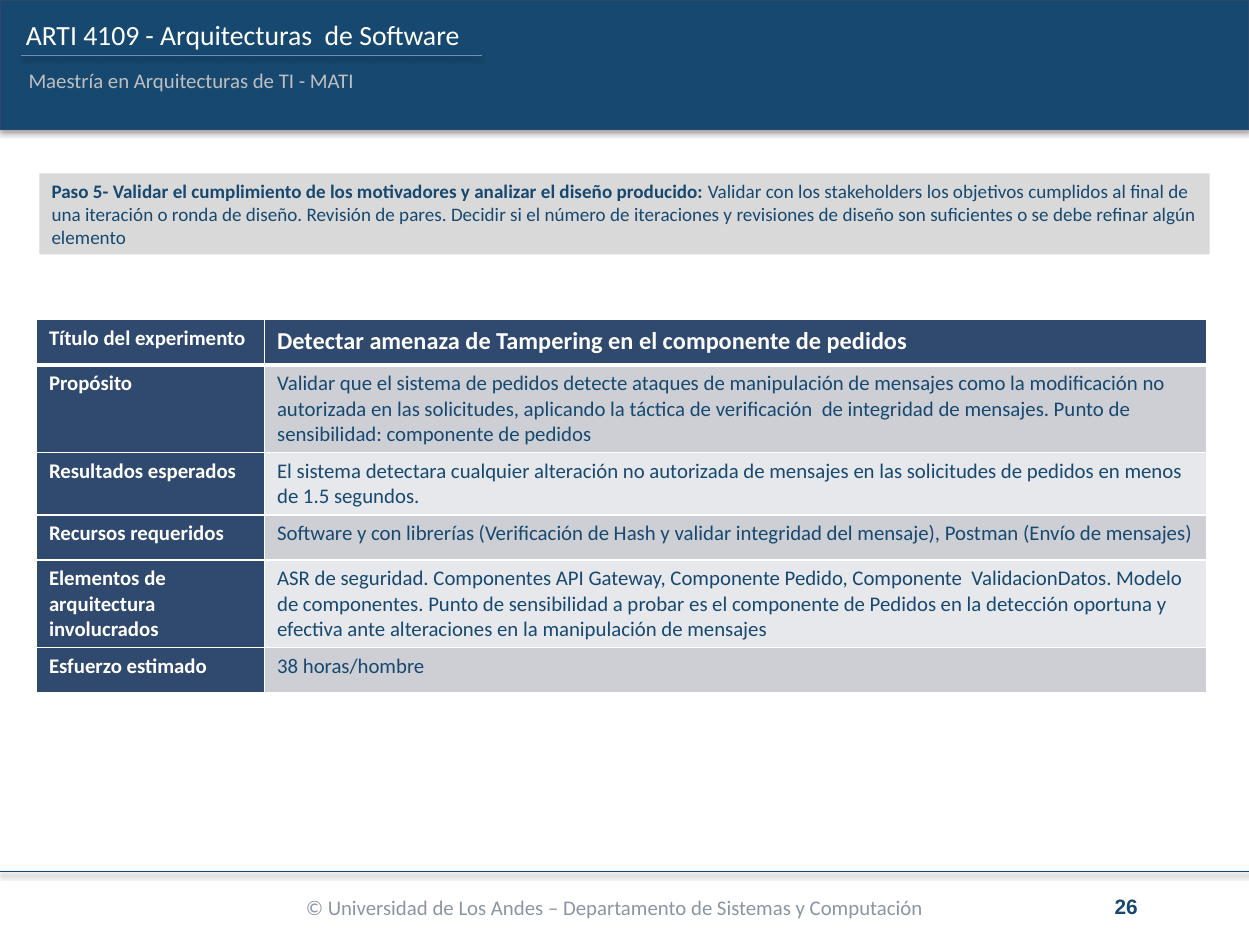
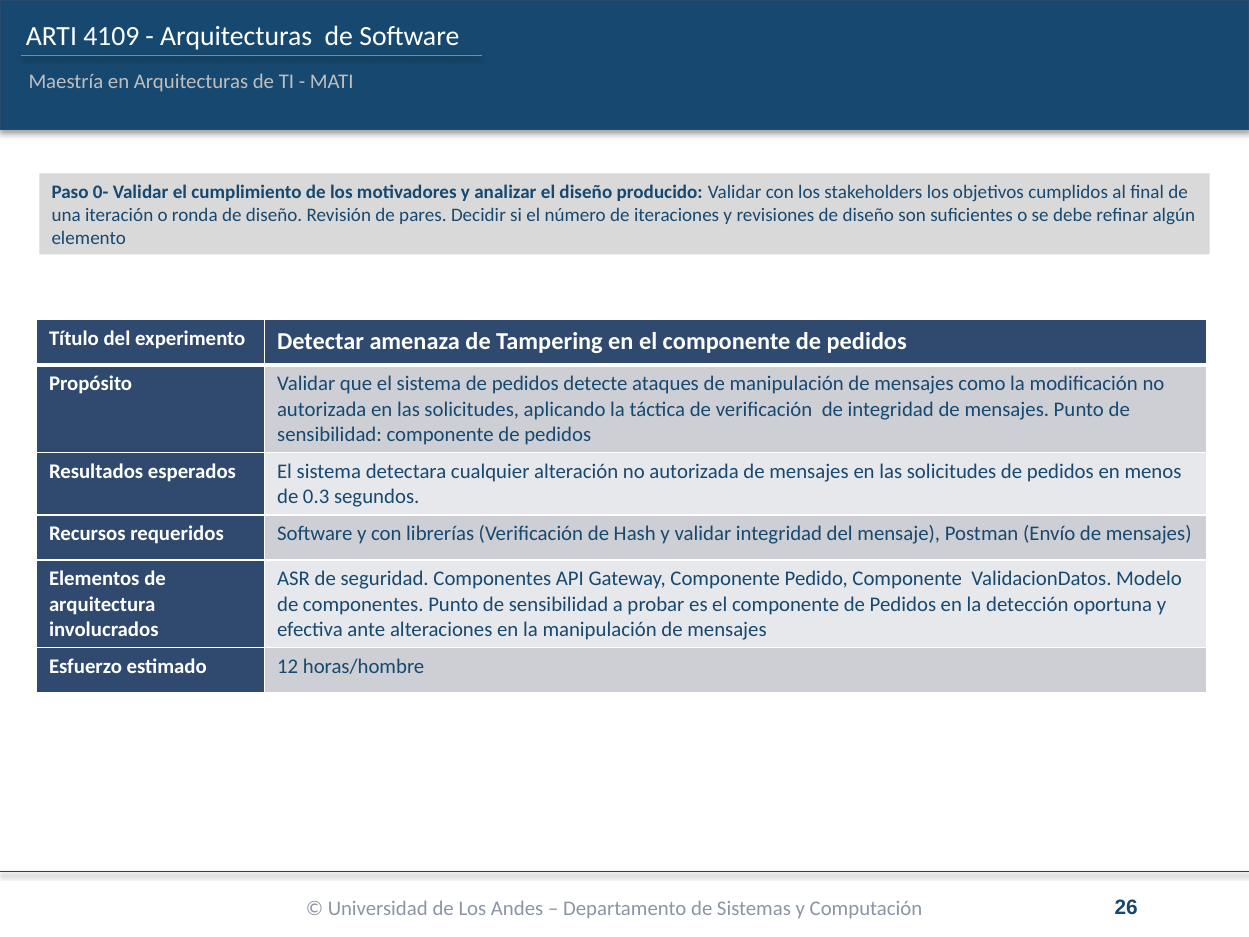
5-: 5- -> 0-
1.5: 1.5 -> 0.3
38: 38 -> 12
